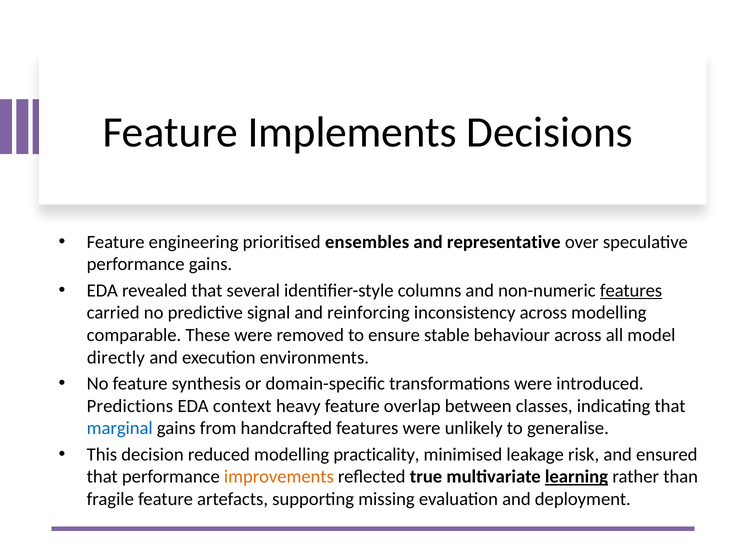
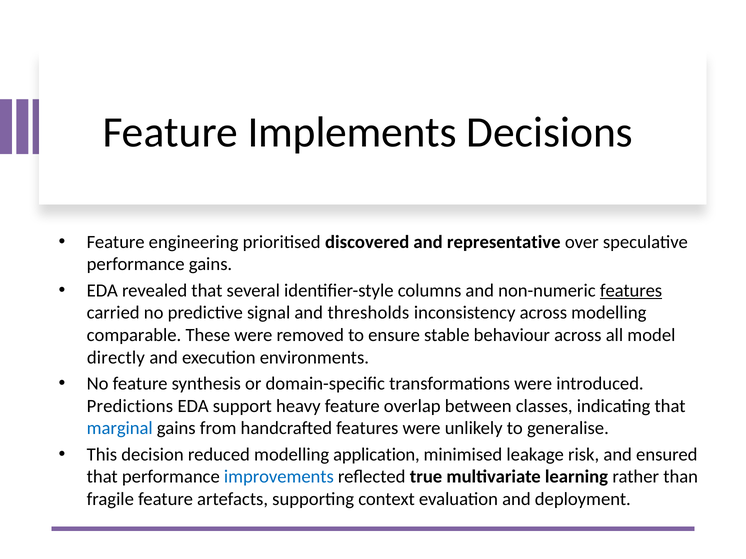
ensembles: ensembles -> discovered
reinforcing: reinforcing -> thresholds
context: context -> support
practicality: practicality -> application
improvements colour: orange -> blue
learning underline: present -> none
missing: missing -> context
